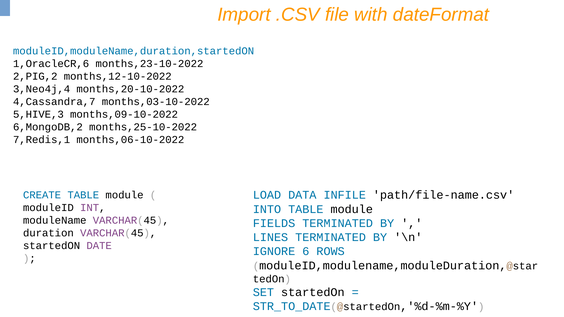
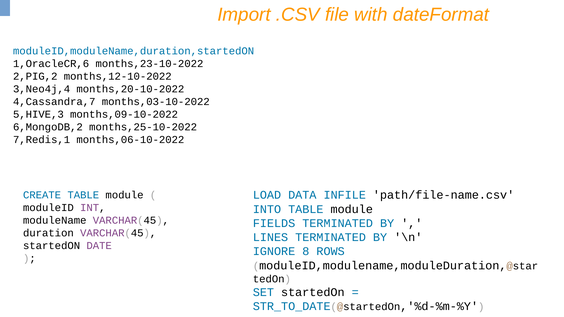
6: 6 -> 8
